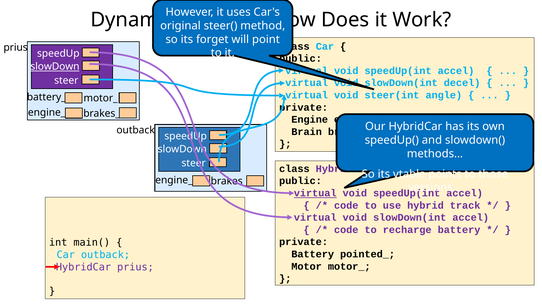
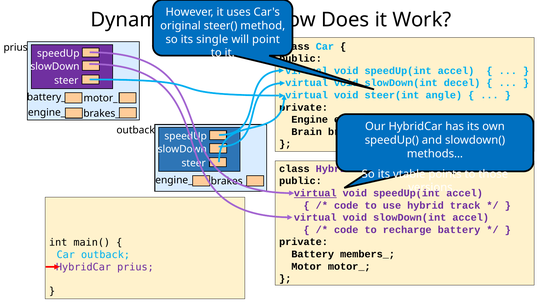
forget: forget -> single
slowDown at (55, 67) underline: present -> none
pointed_: pointed_ -> members_
